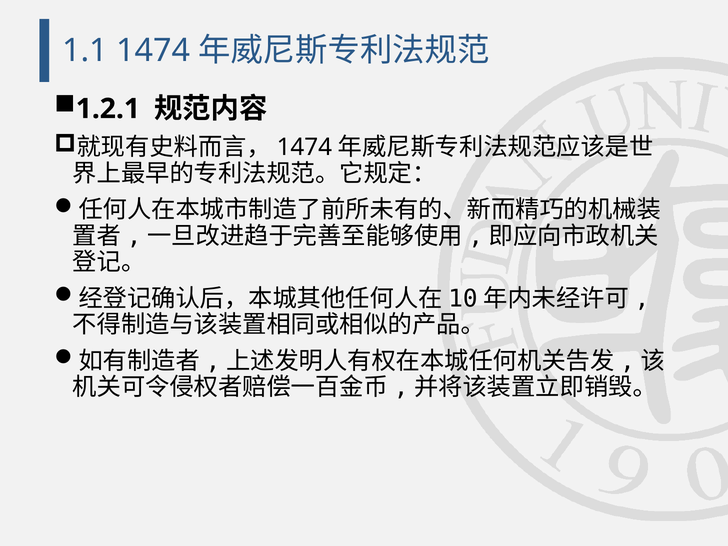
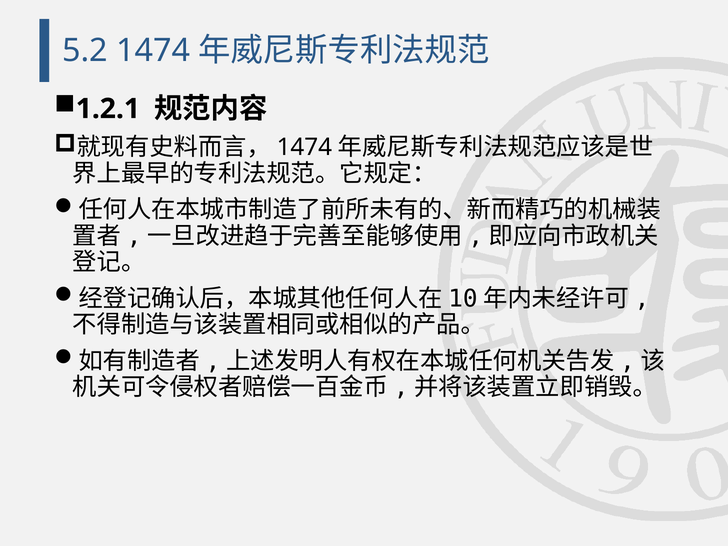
1.1: 1.1 -> 5.2
